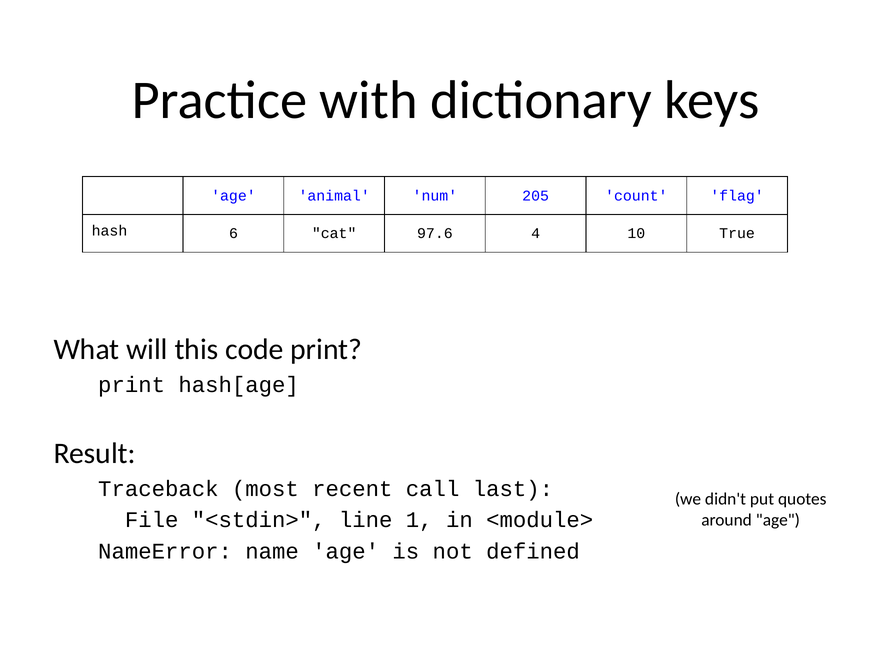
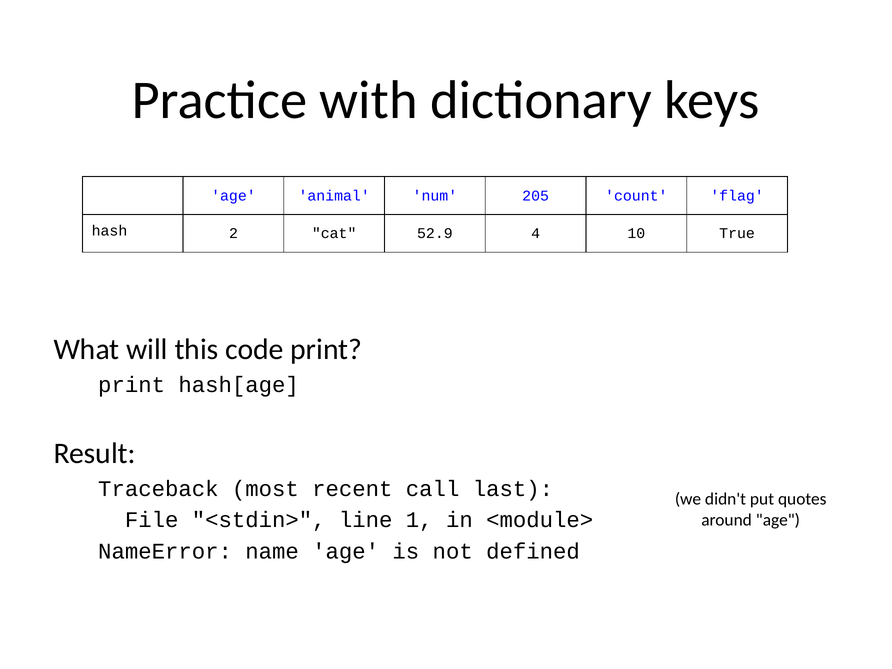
6: 6 -> 2
97.6: 97.6 -> 52.9
